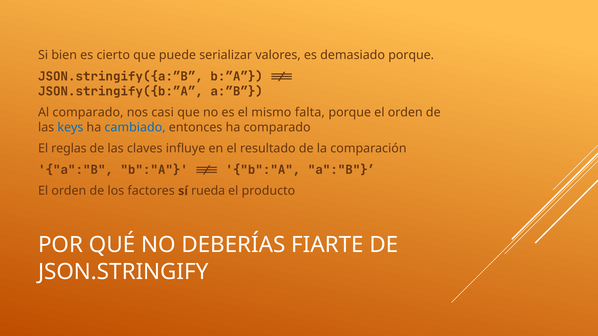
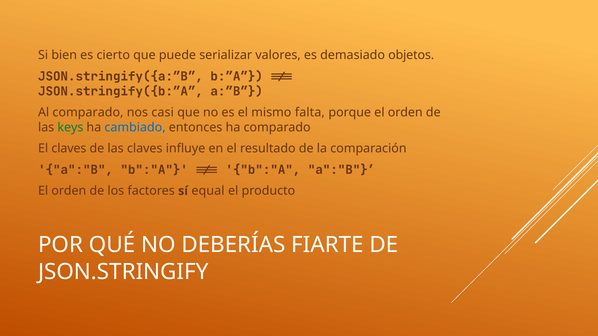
demasiado porque: porque -> objetos
keys colour: blue -> green
El reglas: reglas -> claves
rueda: rueda -> equal
